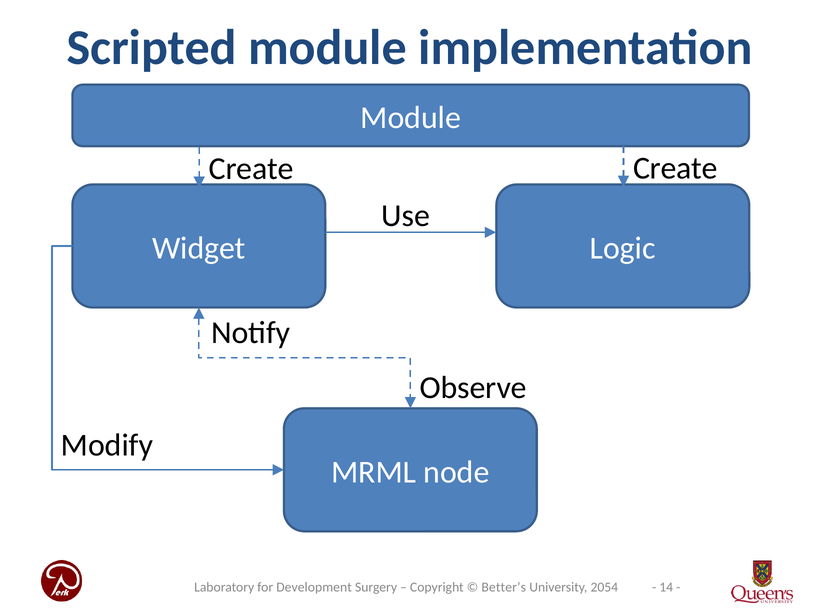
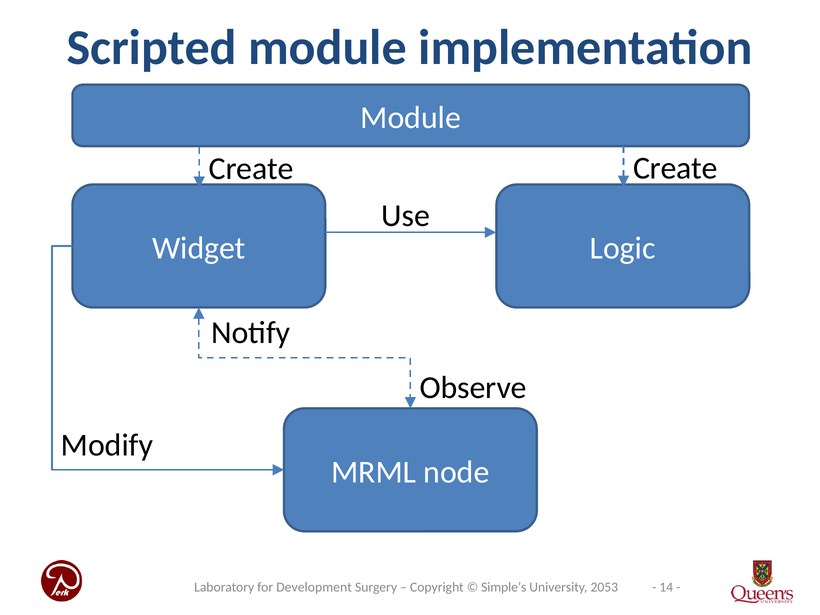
Better’s: Better’s -> Simple’s
2054: 2054 -> 2053
